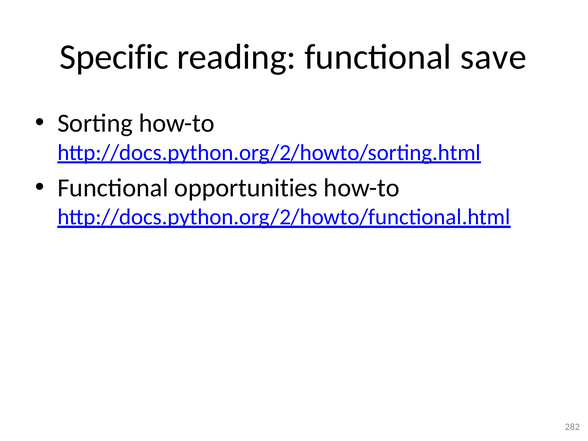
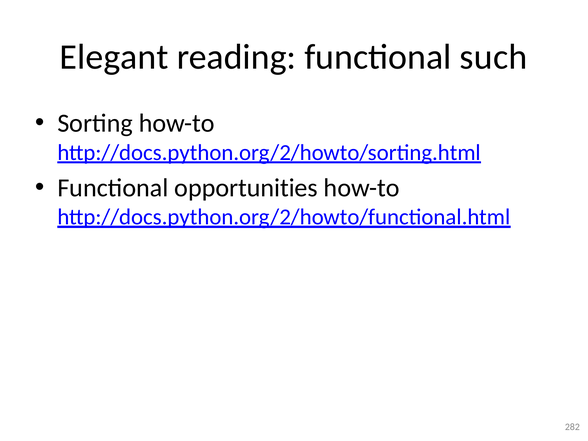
Specific: Specific -> Elegant
save: save -> such
